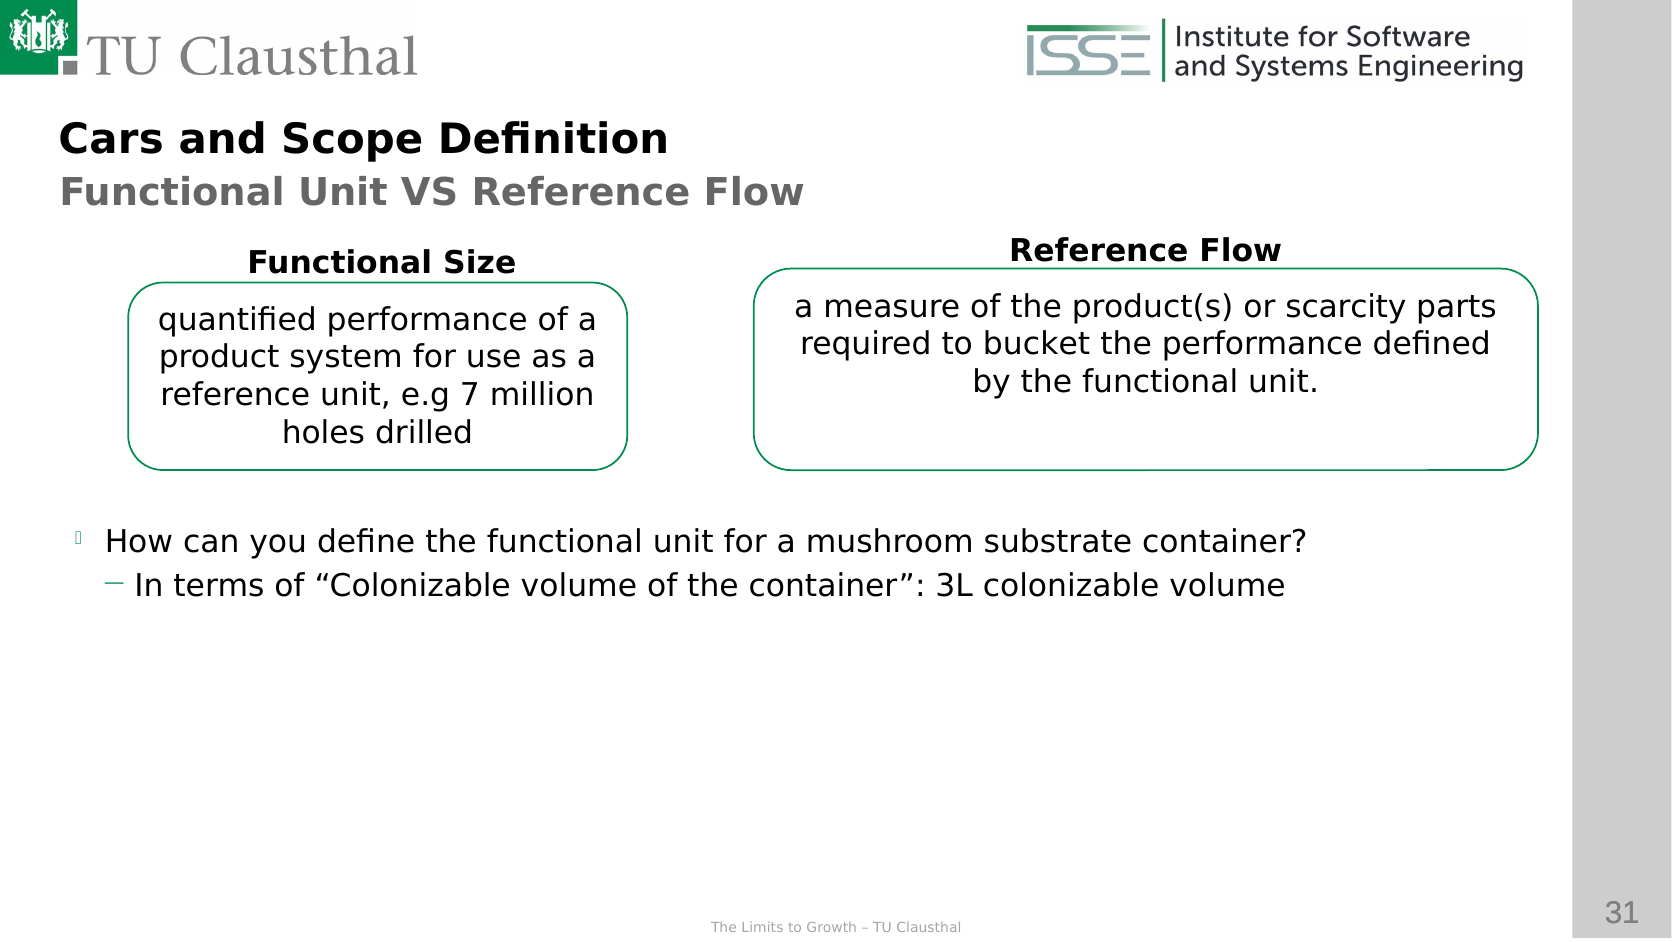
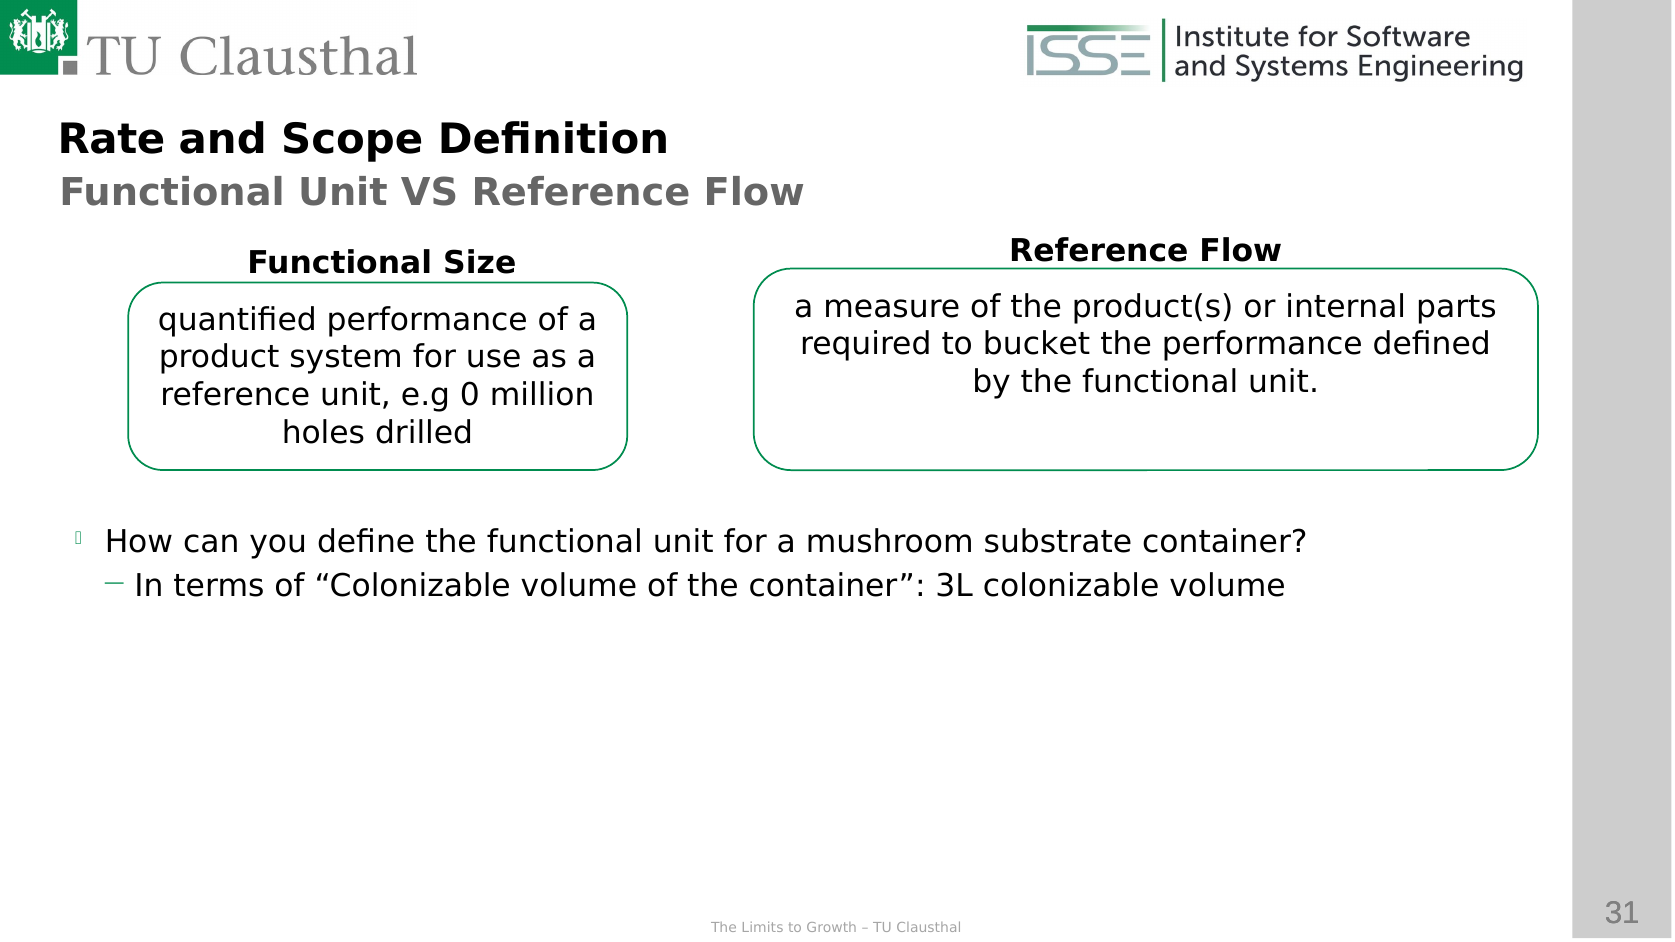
Cars: Cars -> Rate
scarcity: scarcity -> internal
7: 7 -> 0
